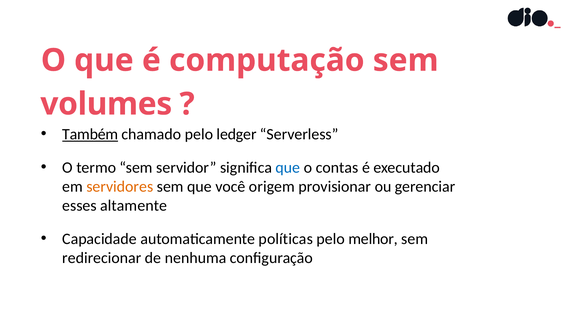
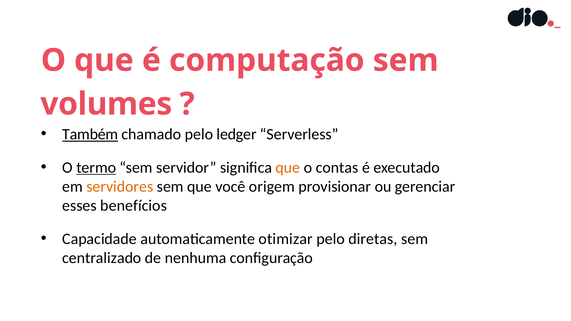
termo underline: none -> present
que at (288, 168) colour: blue -> orange
altamente: altamente -> benefícios
políticas: políticas -> otimizar
melhor: melhor -> diretas
redirecionar: redirecionar -> centralizado
